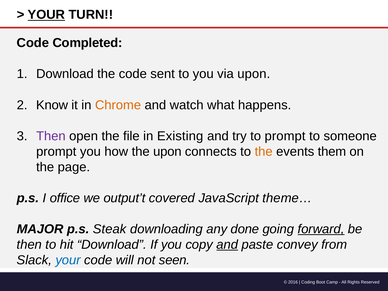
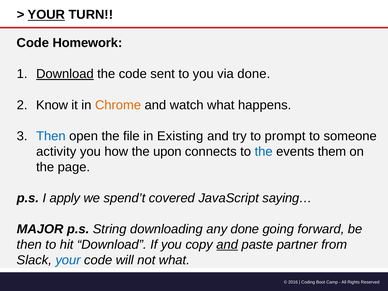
Completed: Completed -> Homework
Download at (65, 74) underline: none -> present
via upon: upon -> done
Then at (51, 136) colour: purple -> blue
prompt at (56, 152): prompt -> activity
the at (264, 152) colour: orange -> blue
office: office -> apply
output’t: output’t -> spend’t
theme…: theme… -> saying…
Steak: Steak -> String
forward underline: present -> none
convey: convey -> partner
not seen: seen -> what
